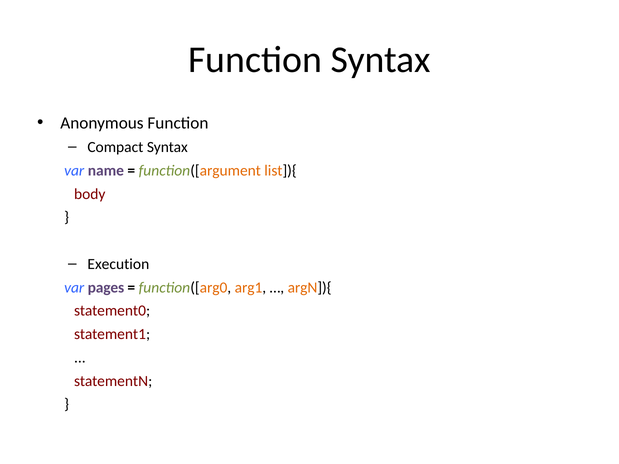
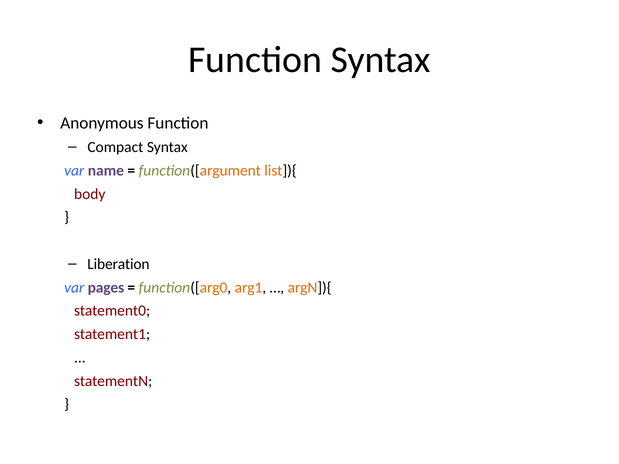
Execution: Execution -> Liberation
